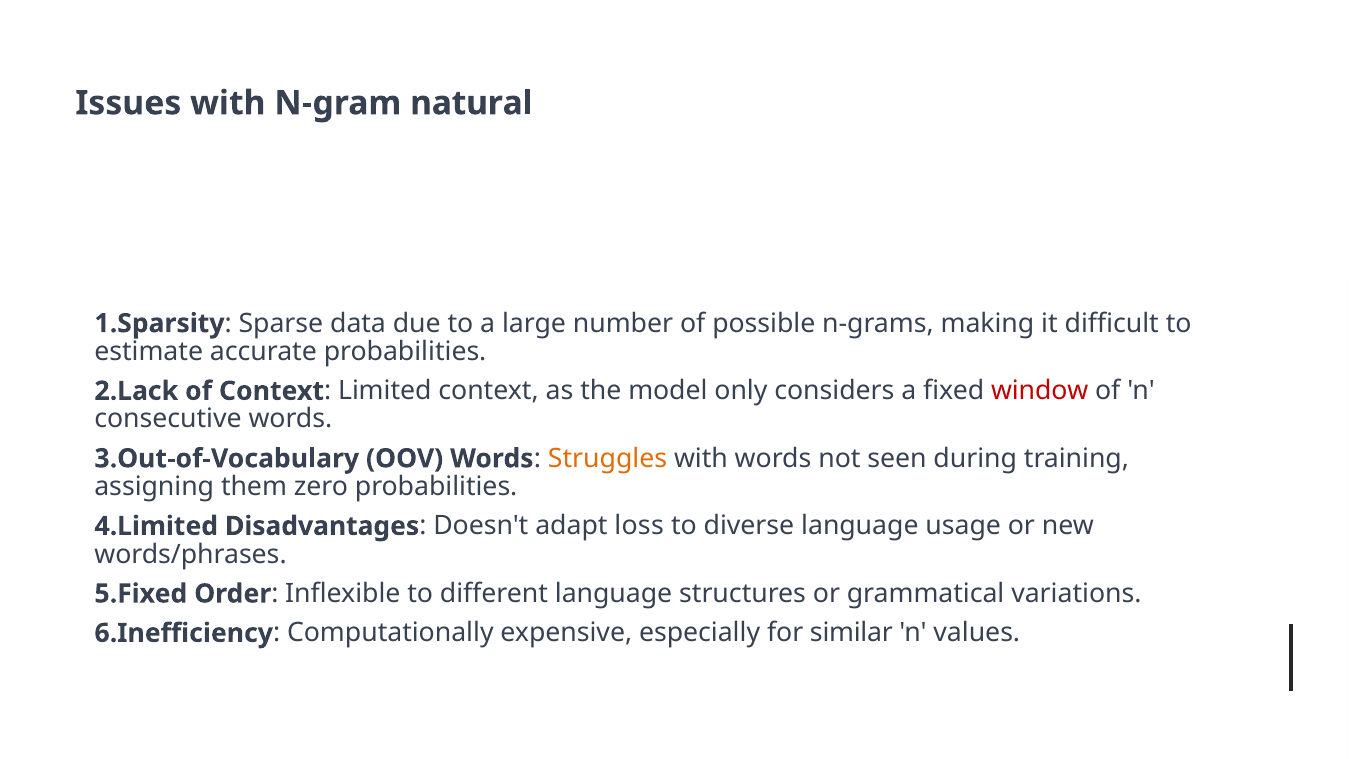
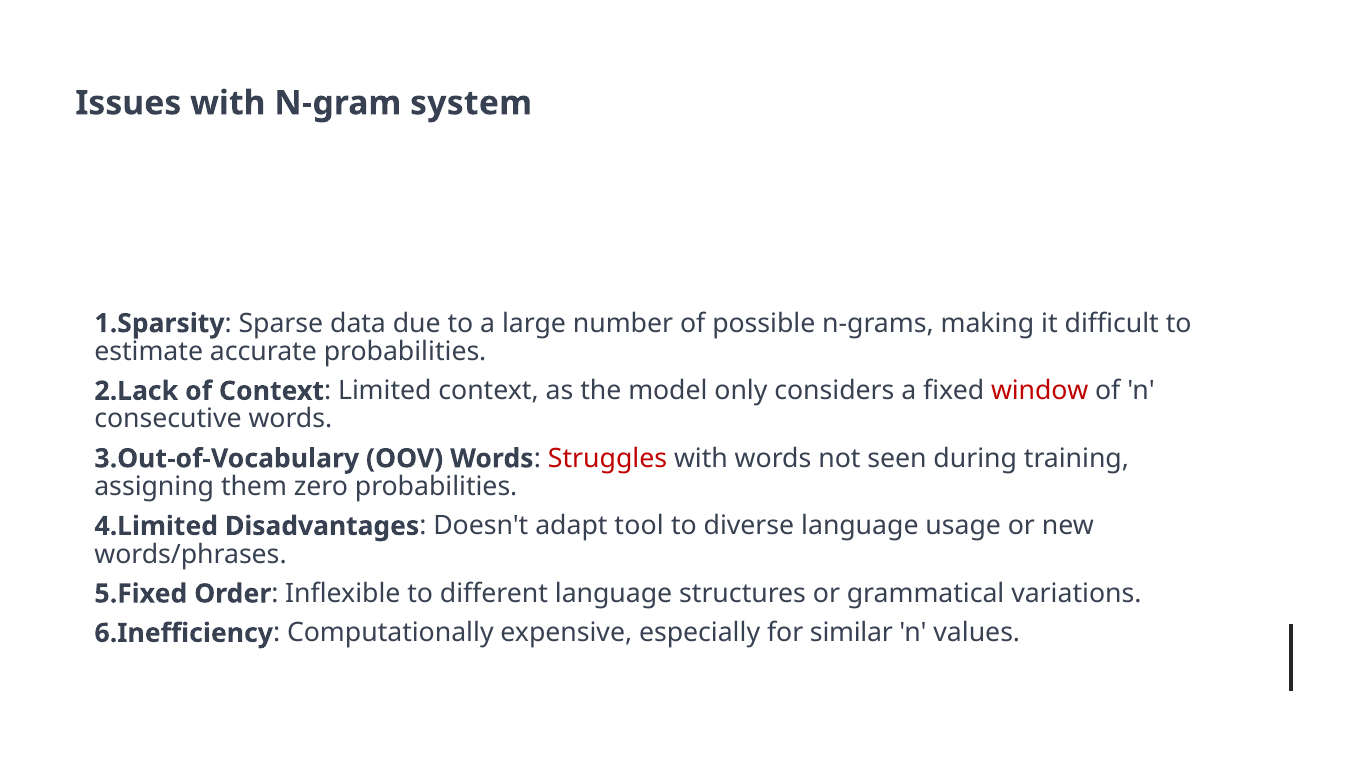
natural: natural -> system
Struggles colour: orange -> red
loss: loss -> tool
